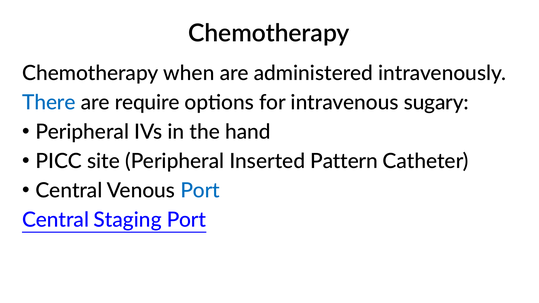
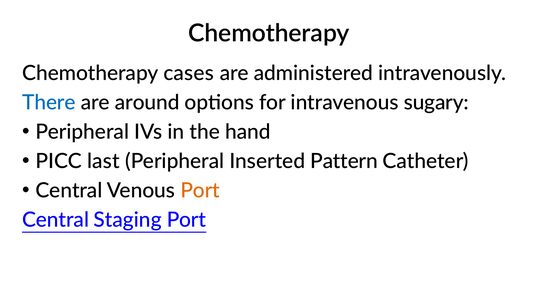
when: when -> cases
require: require -> around
site: site -> last
Port at (200, 191) colour: blue -> orange
